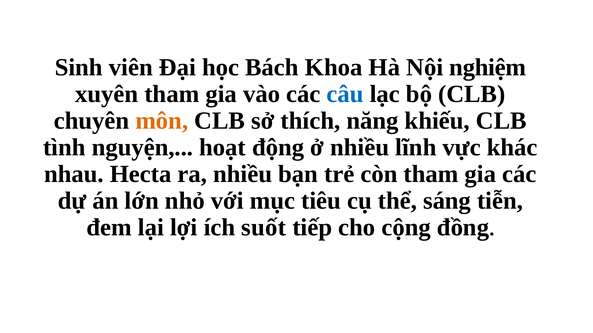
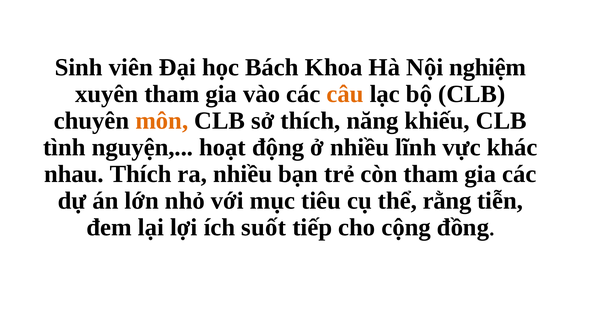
câu colour: blue -> orange
nhau Hecta: Hecta -> Thích
sáng: sáng -> rằng
